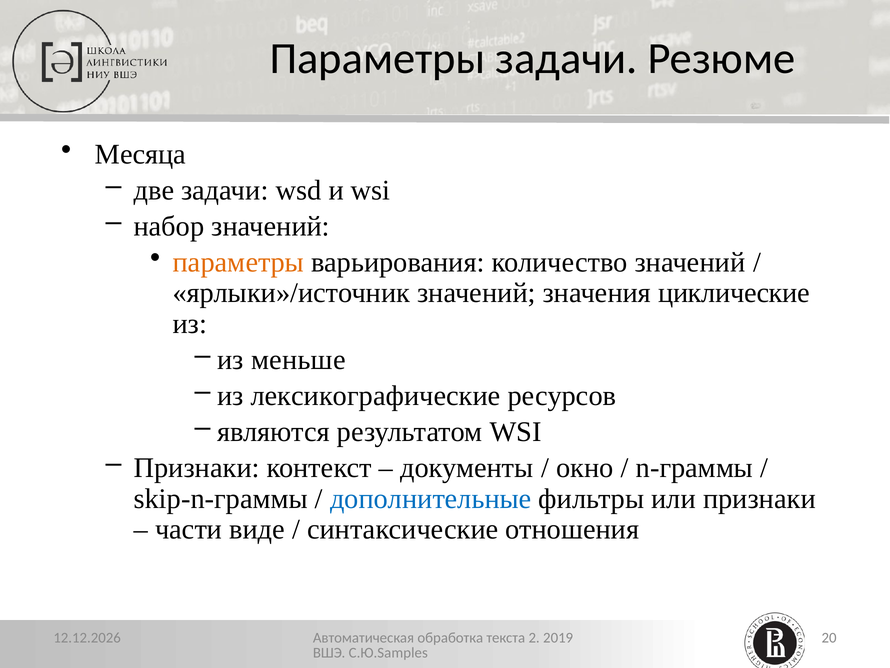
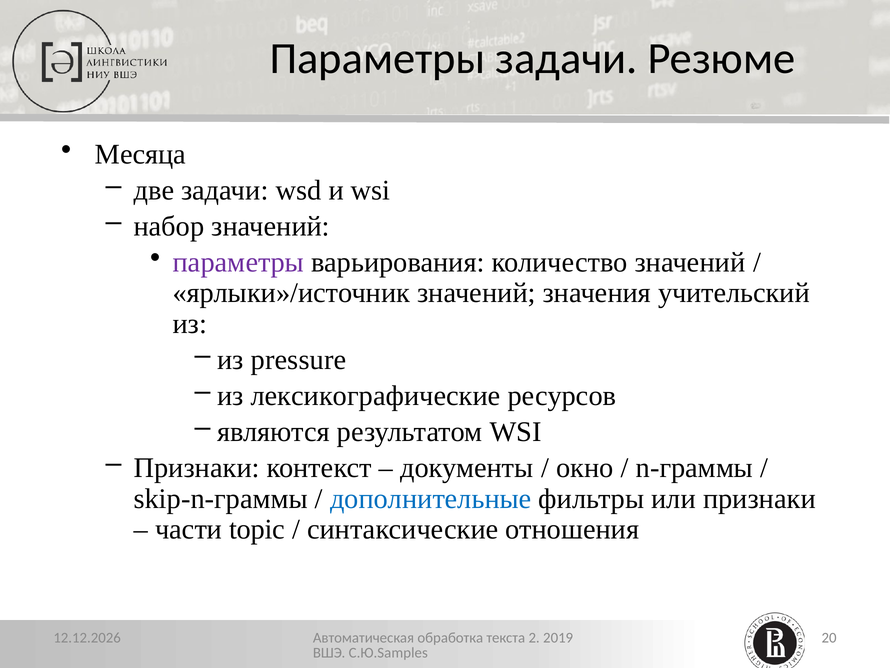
параметры at (238, 262) colour: orange -> purple
циклические: циклические -> учительский
меньше: меньше -> pressure
виде: виде -> topic
